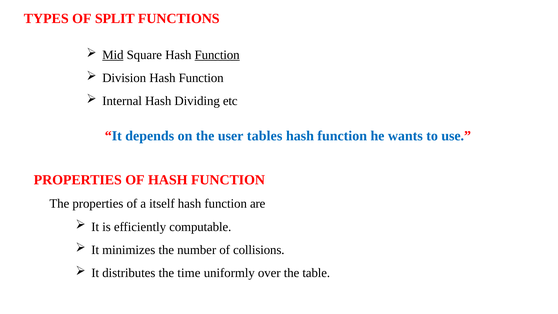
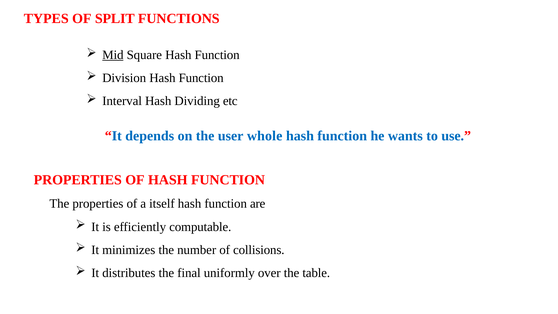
Function at (217, 55) underline: present -> none
Internal: Internal -> Interval
tables: tables -> whole
time: time -> final
